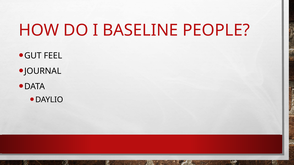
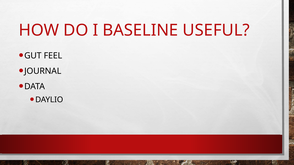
PEOPLE: PEOPLE -> USEFUL
